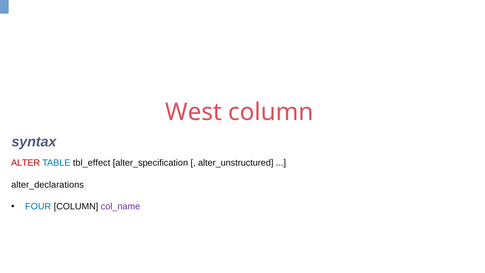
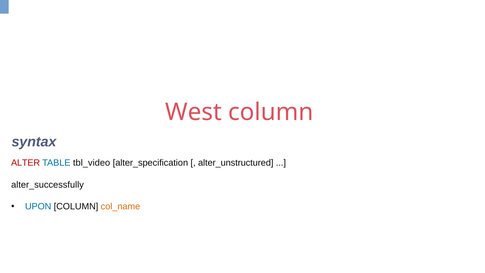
tbl_effect: tbl_effect -> tbl_video
alter_declarations: alter_declarations -> alter_successfully
FOUR: FOUR -> UPON
col_name colour: purple -> orange
